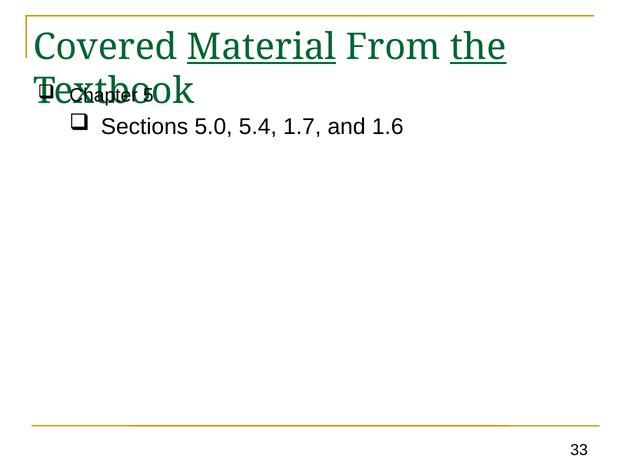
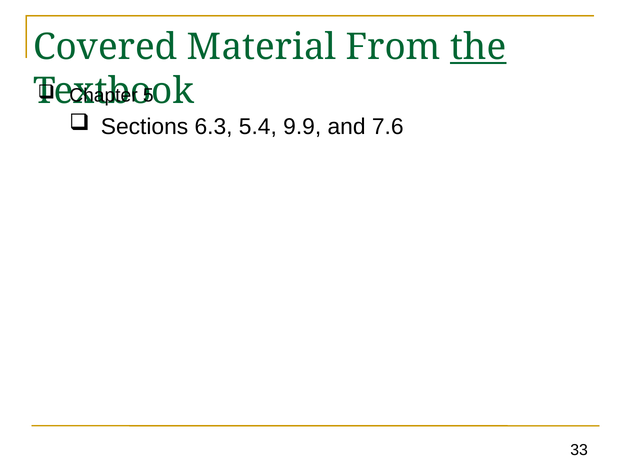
Material underline: present -> none
5.0: 5.0 -> 6.3
1.7: 1.7 -> 9.9
1.6: 1.6 -> 7.6
